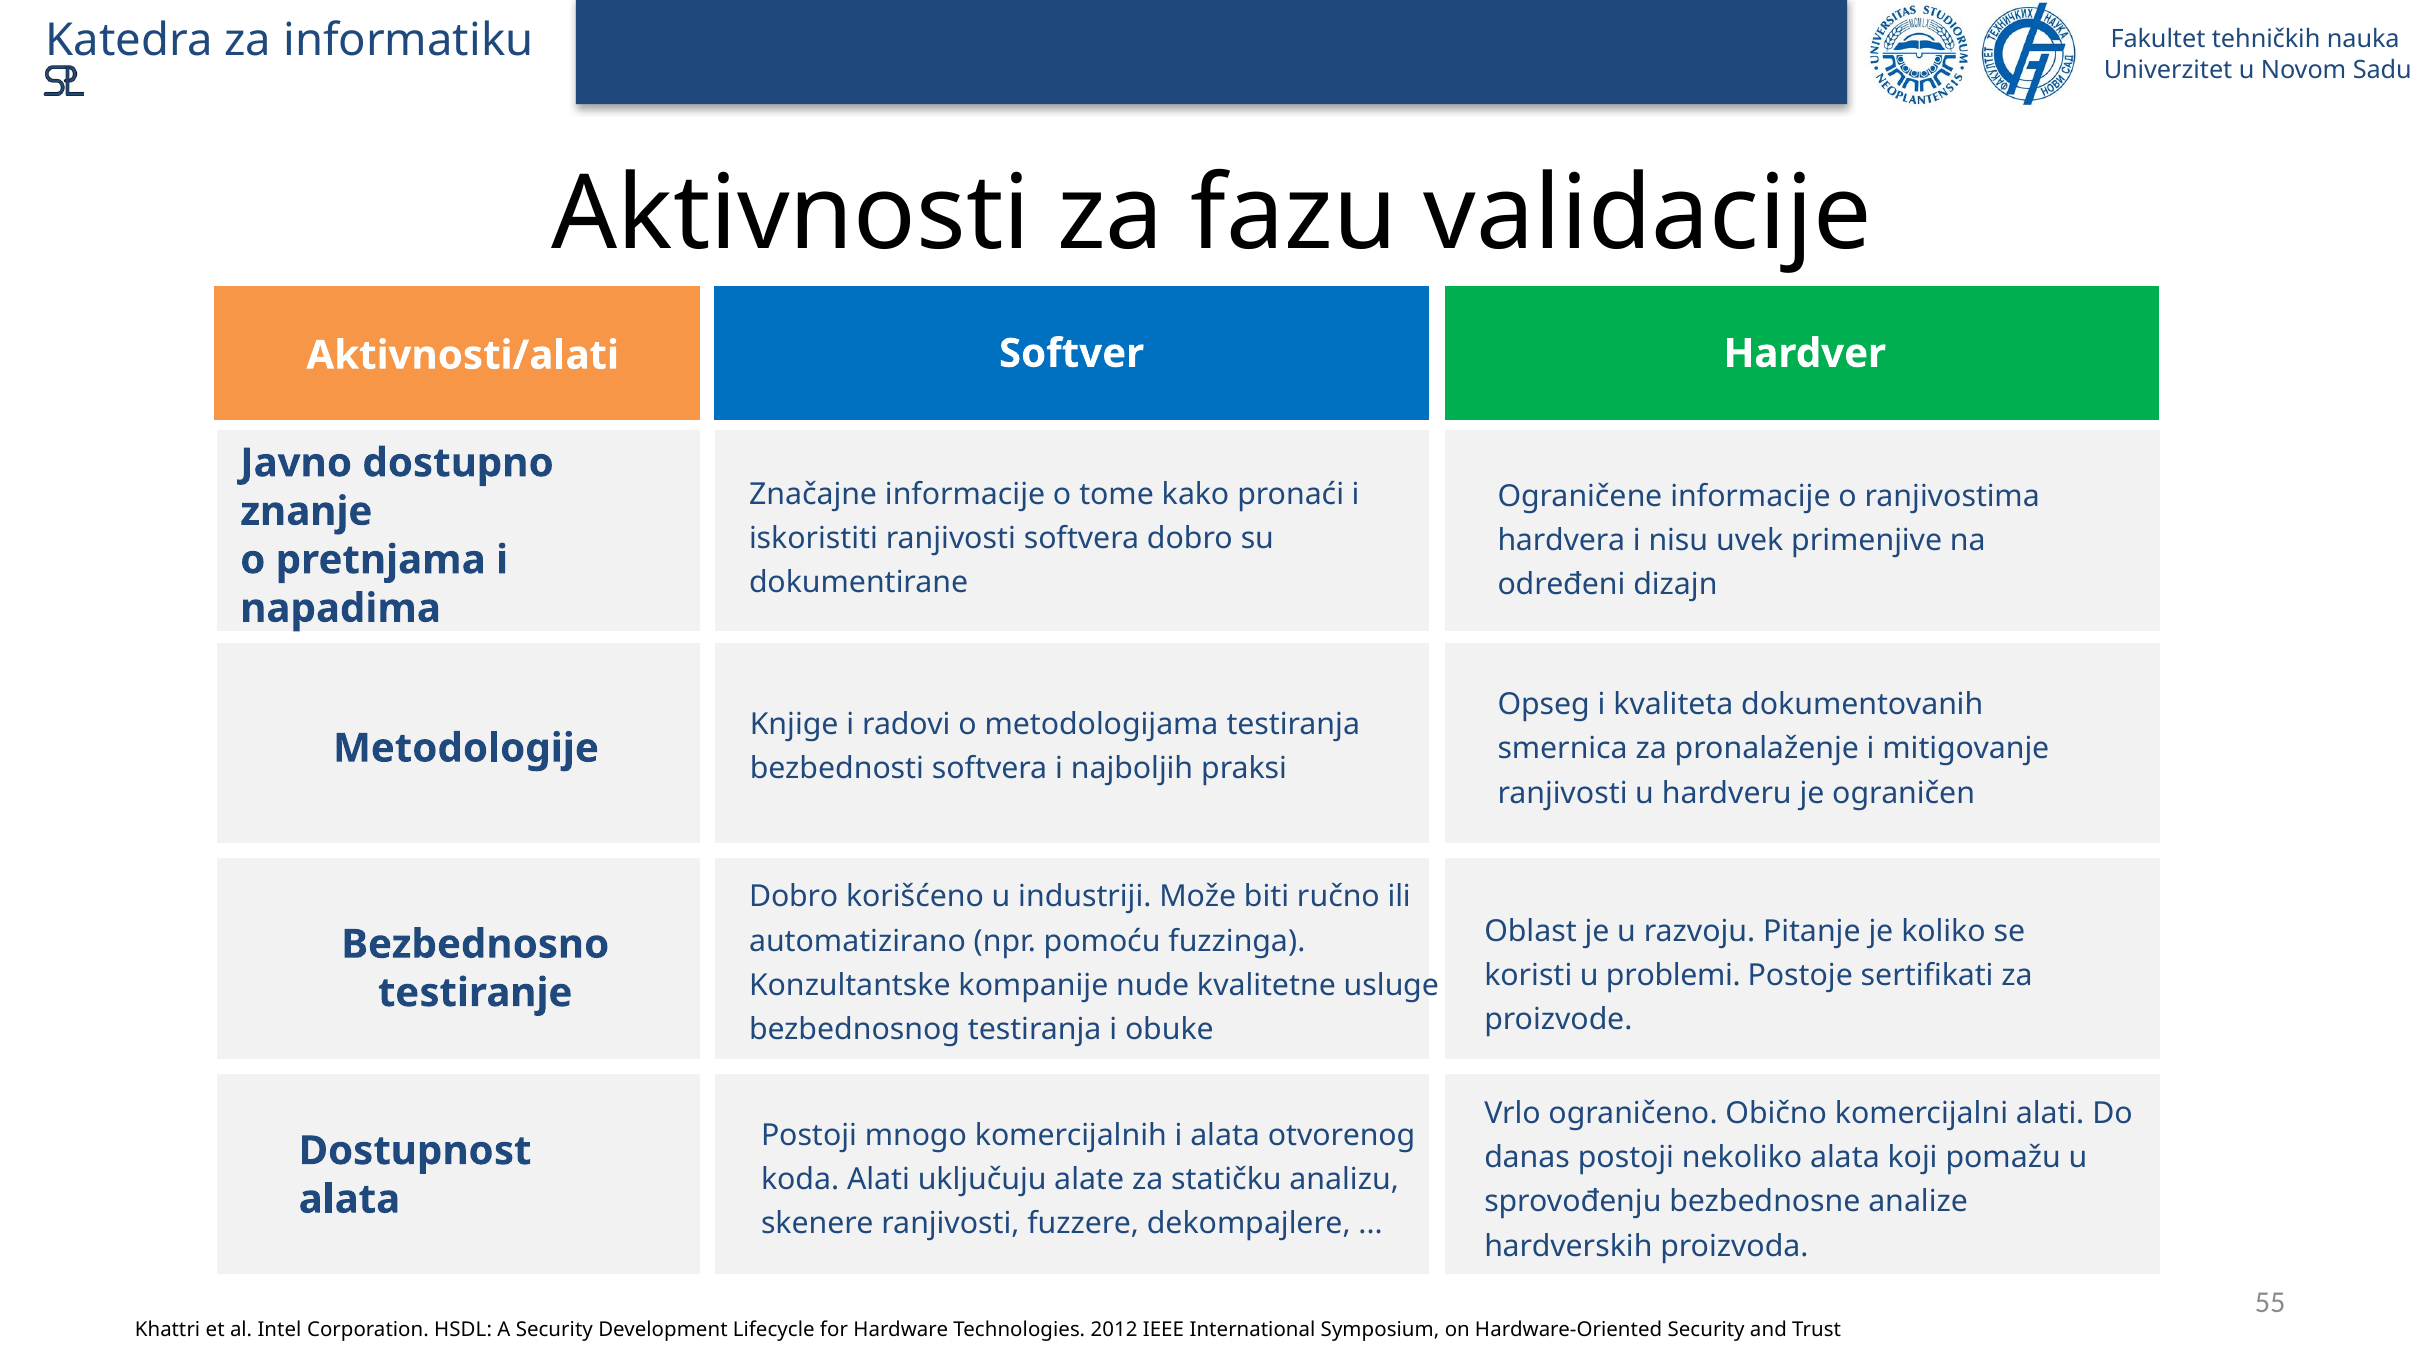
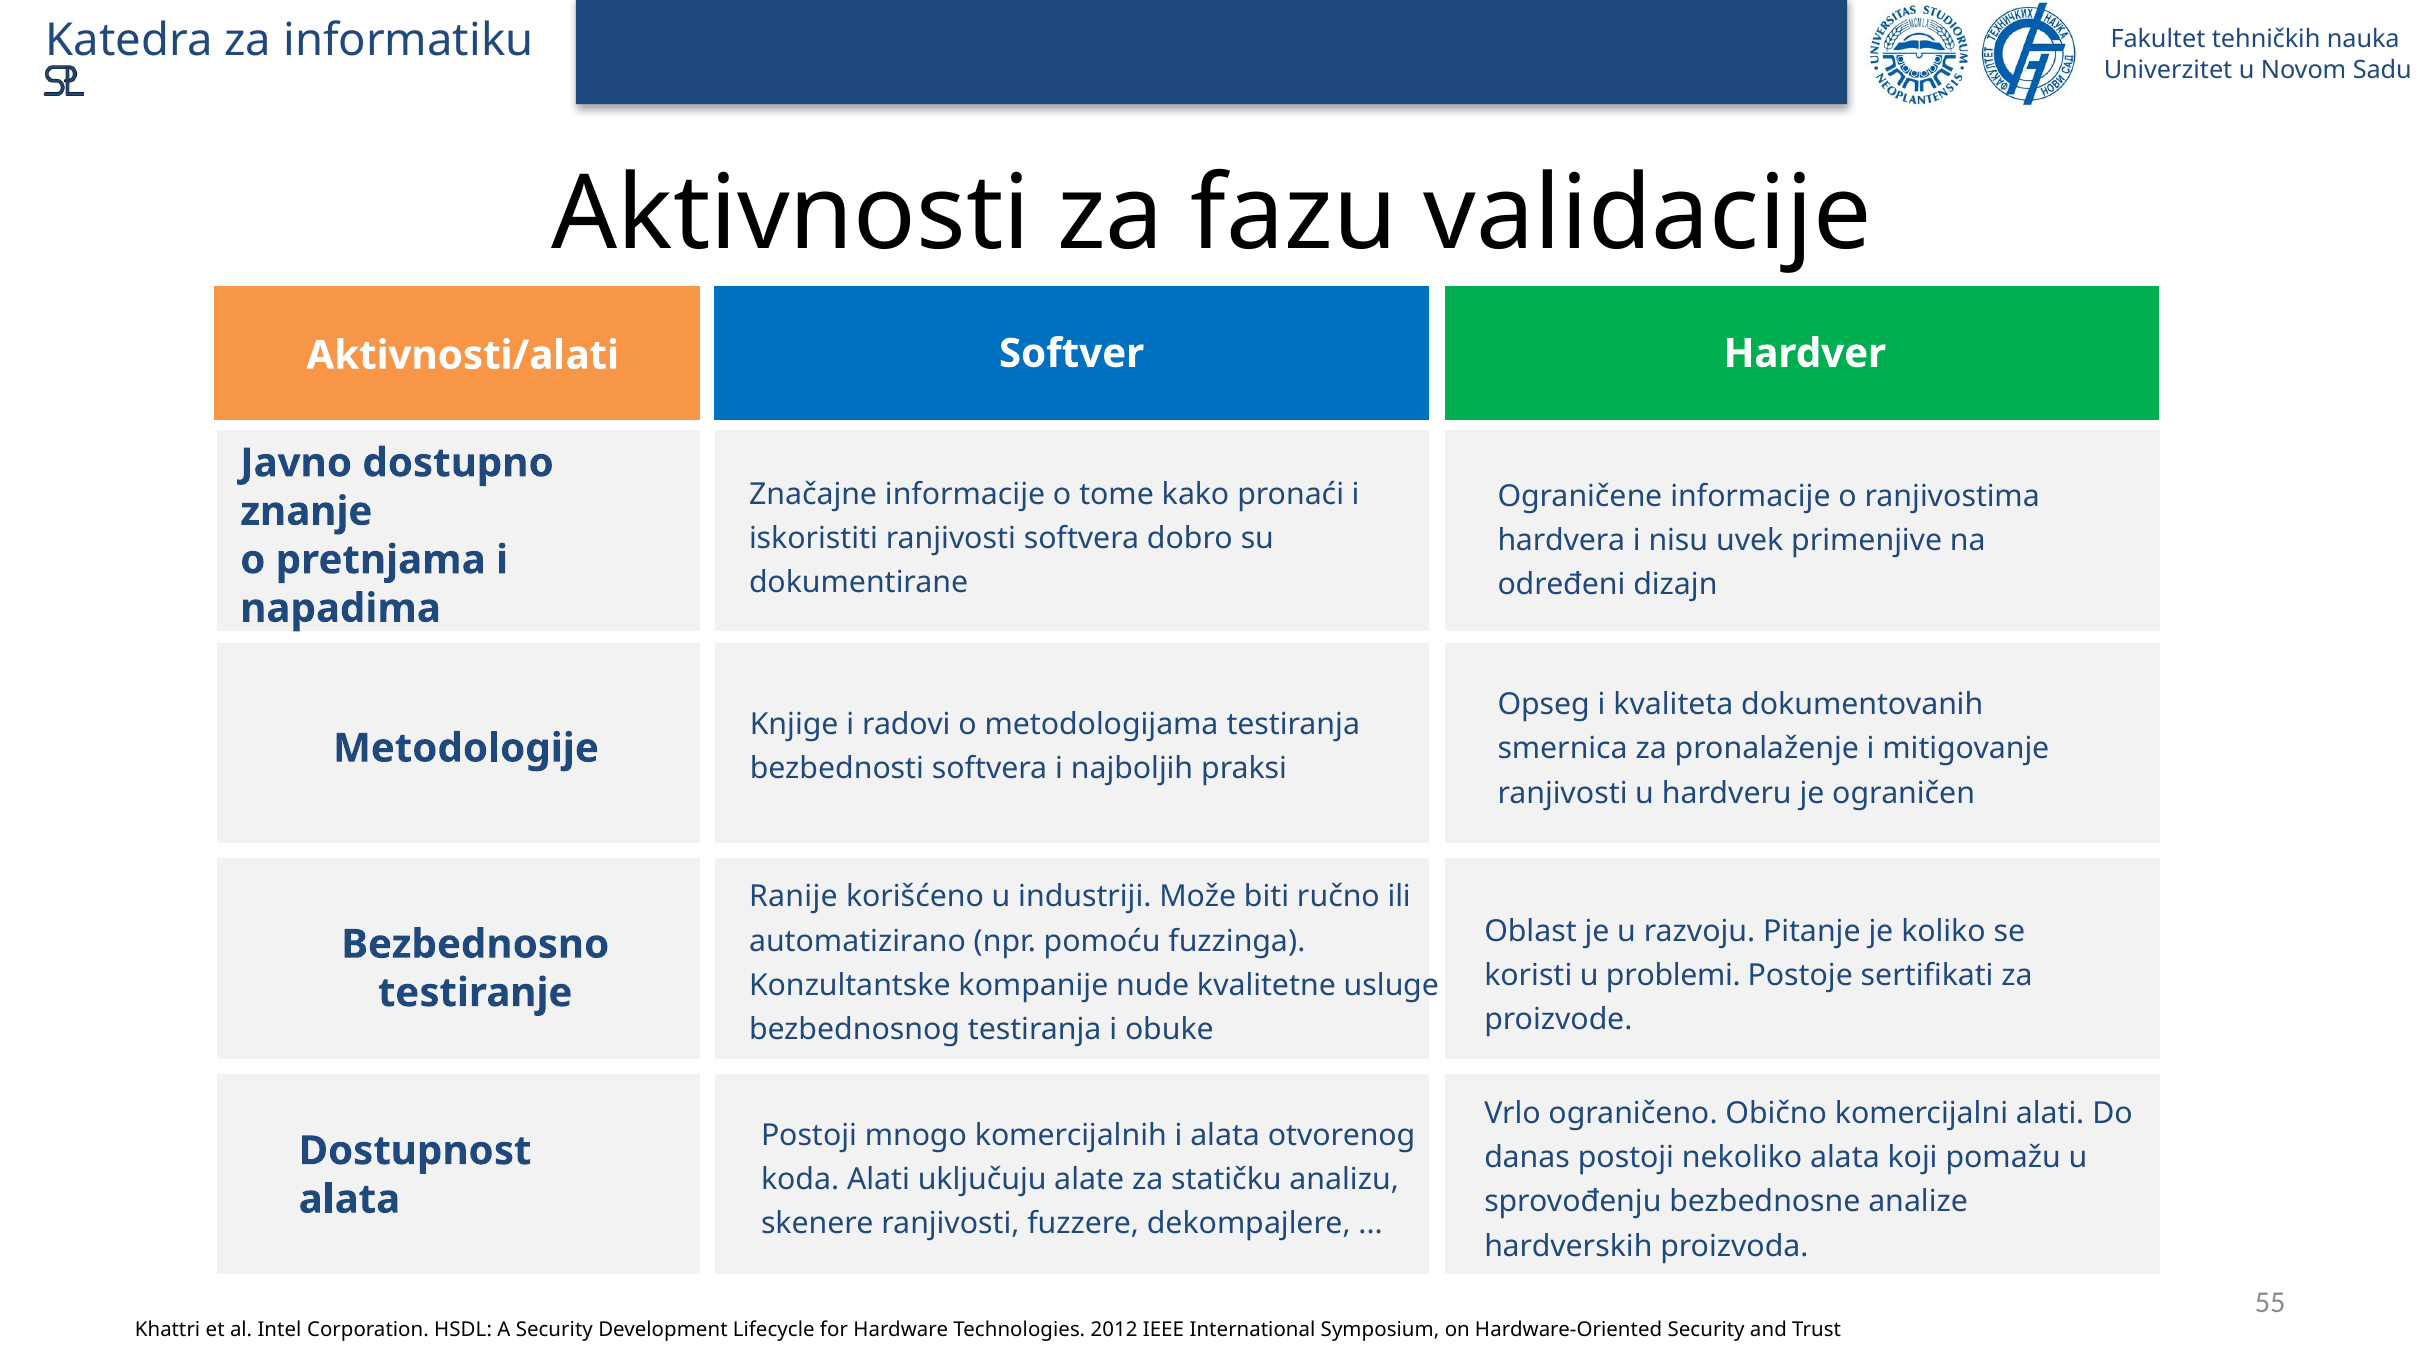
Dobro at (794, 897): Dobro -> Ranije
